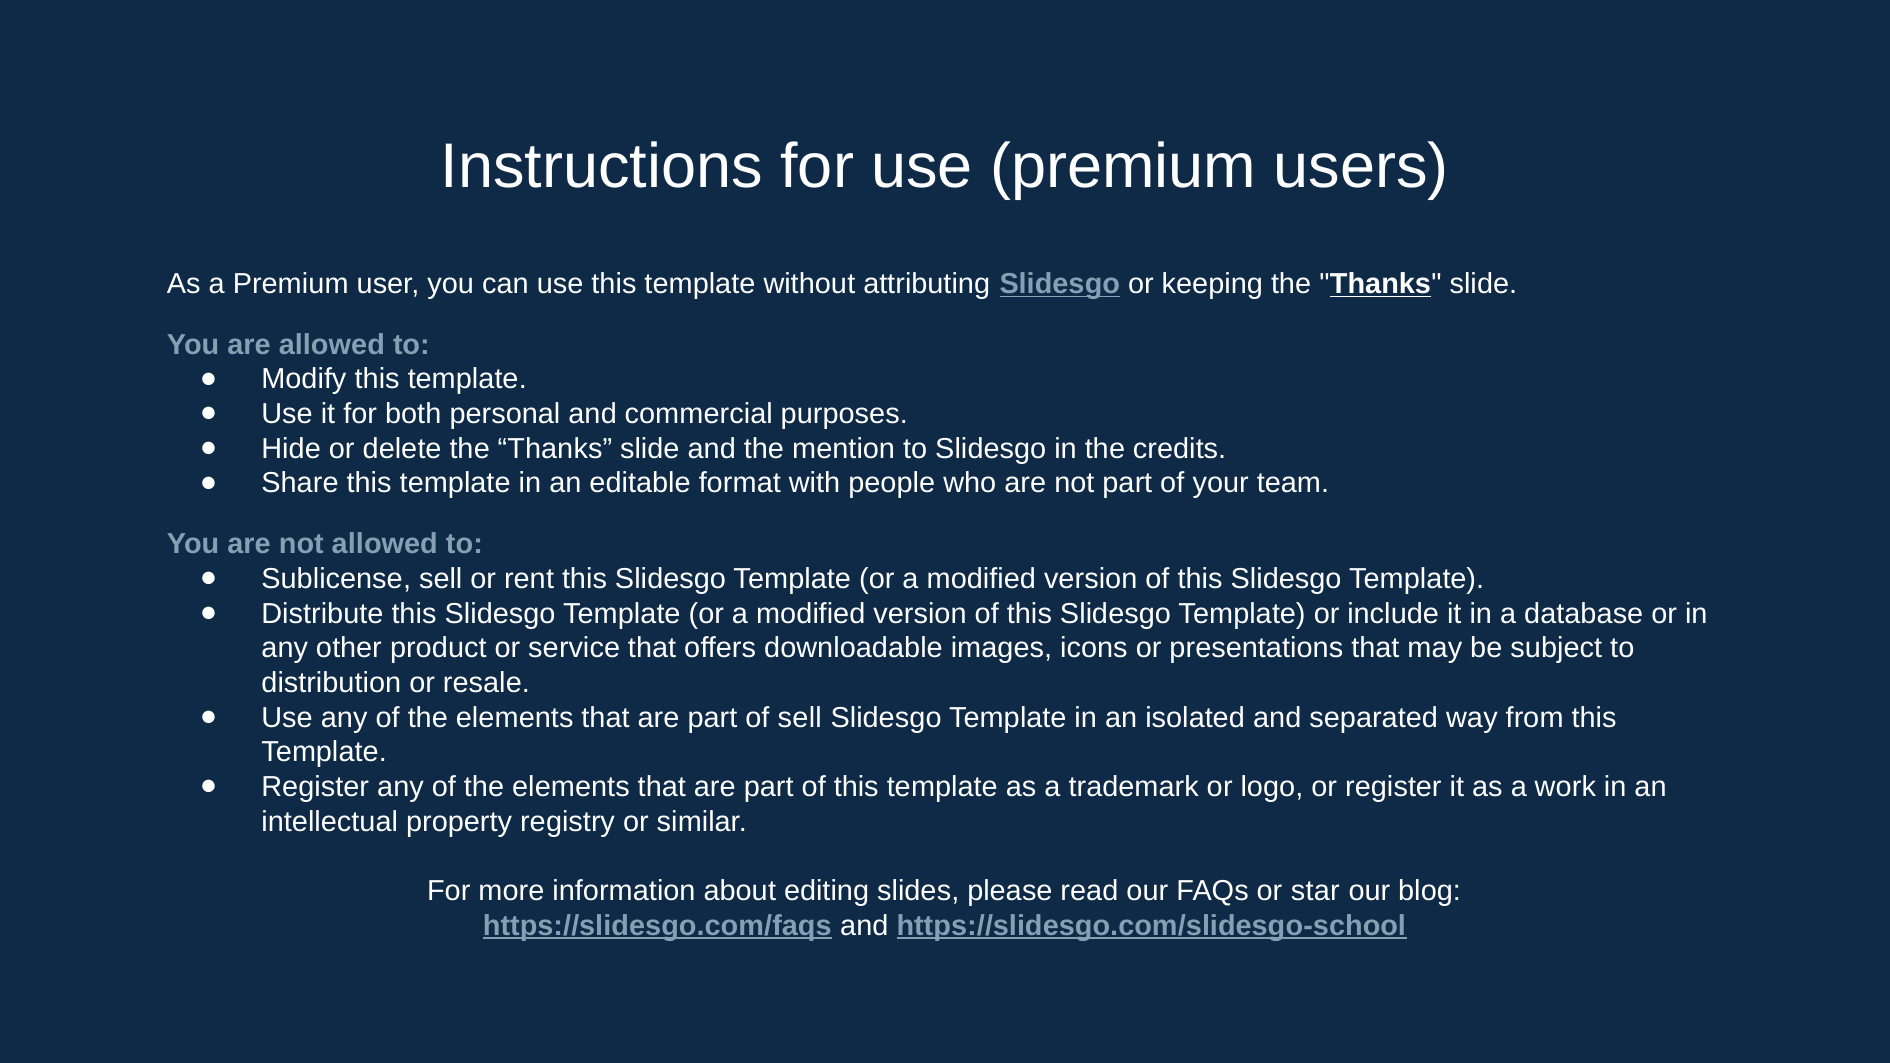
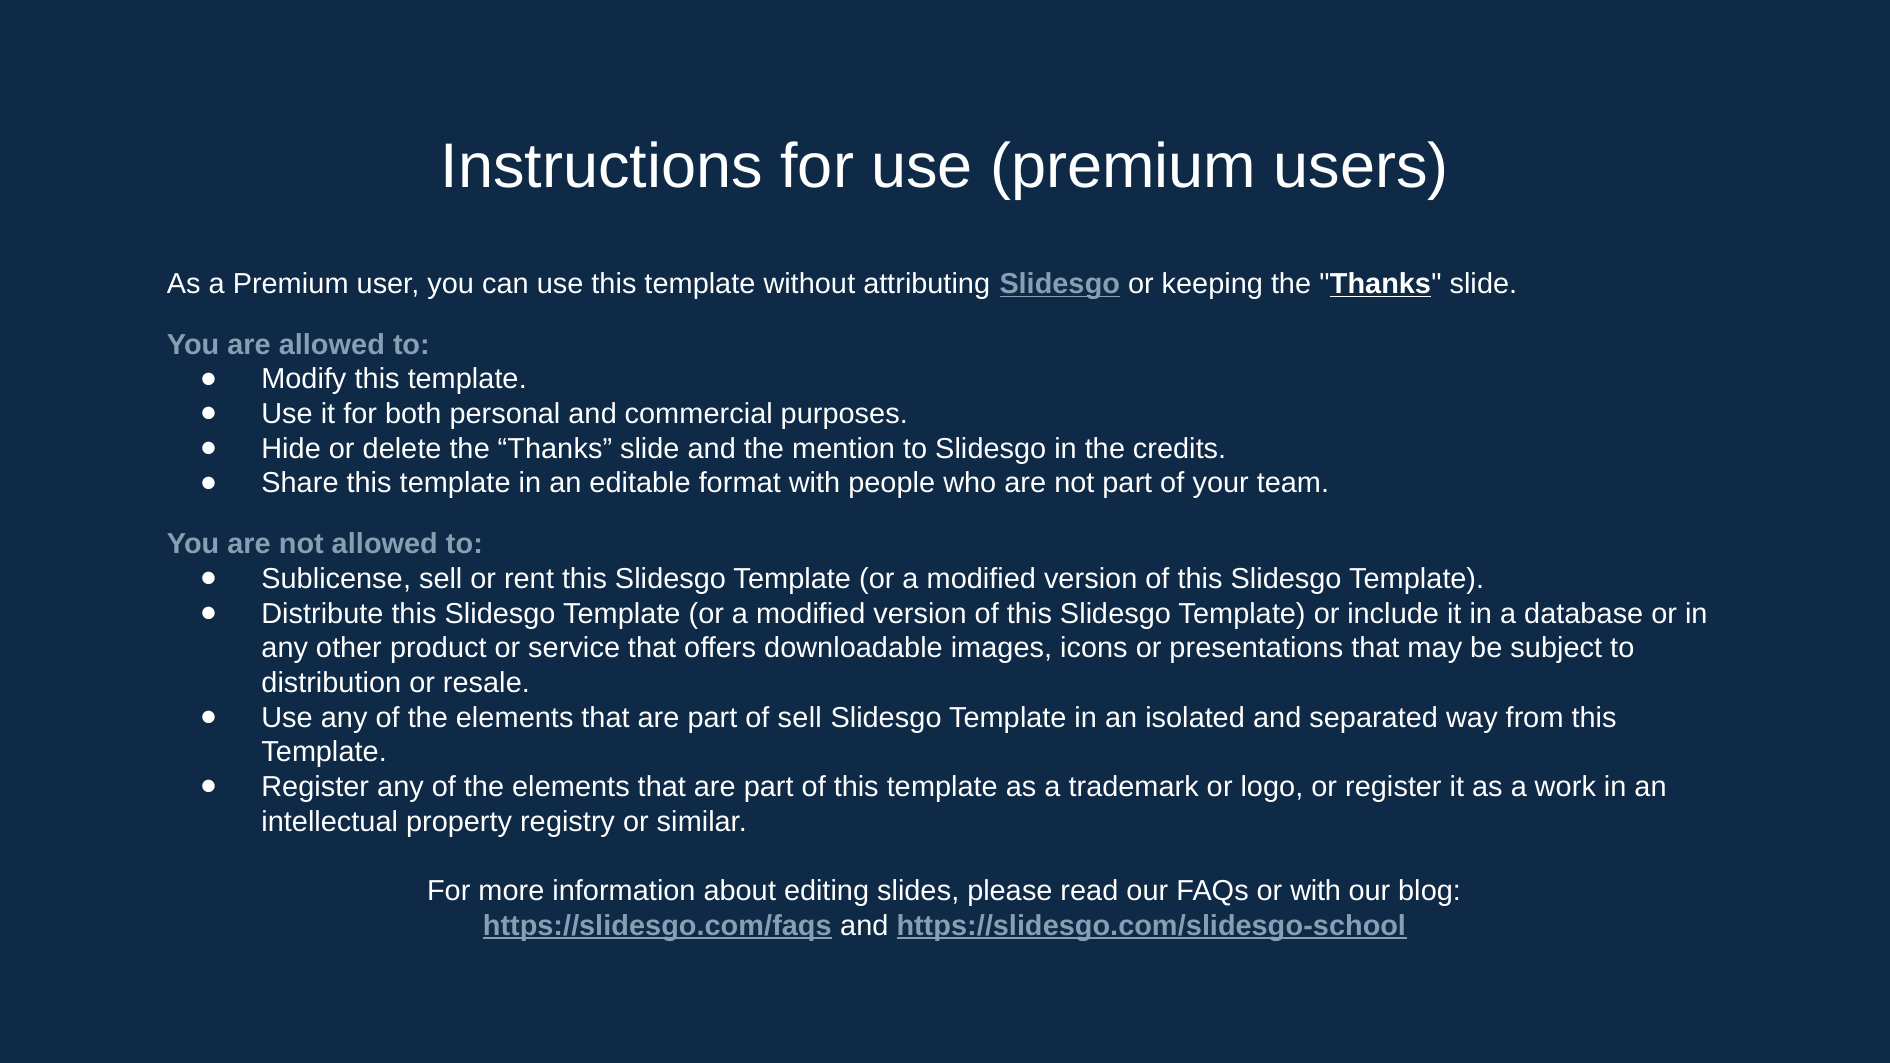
or star: star -> with
